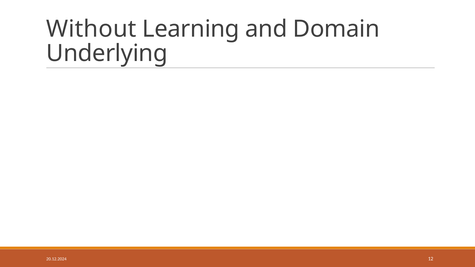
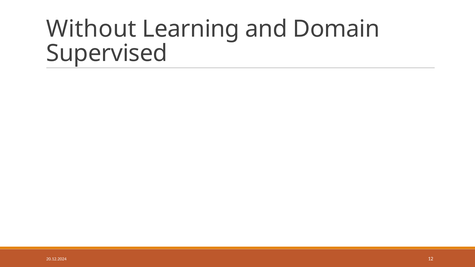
Underlying: Underlying -> Supervised
